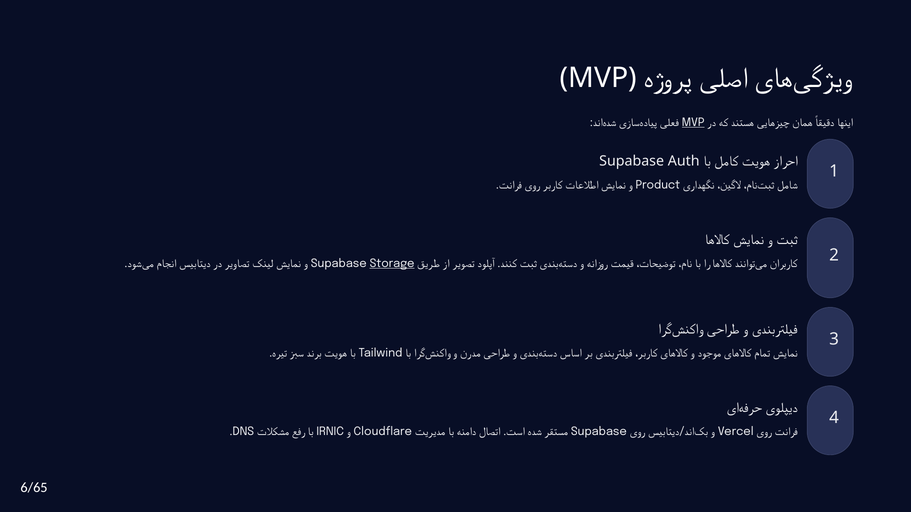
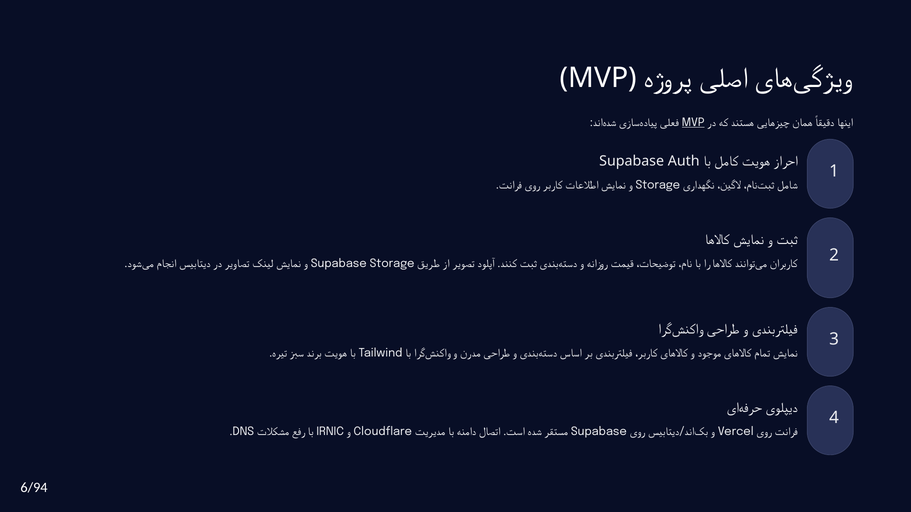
Product at (658, 185): Product -> Storage
Storage at (392, 264) underline: present -> none
6/65: 6/65 -> 6/94
